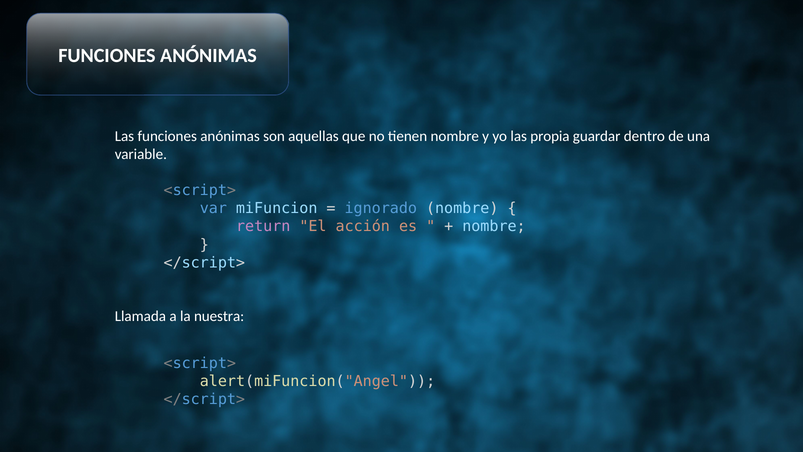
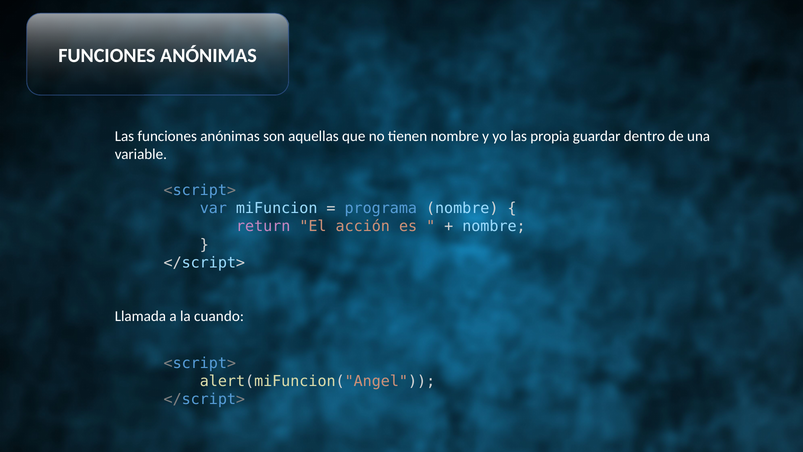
ignorado: ignorado -> programa
nuestra: nuestra -> cuando
